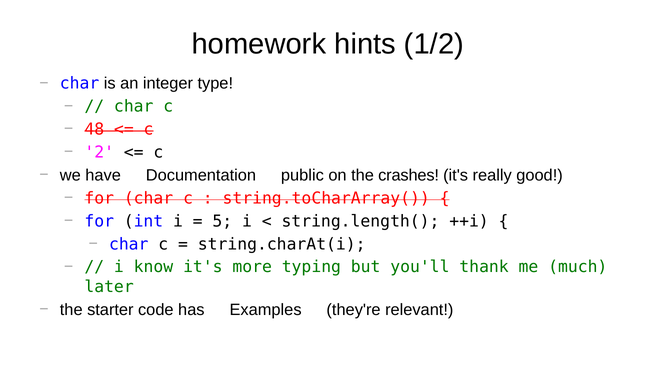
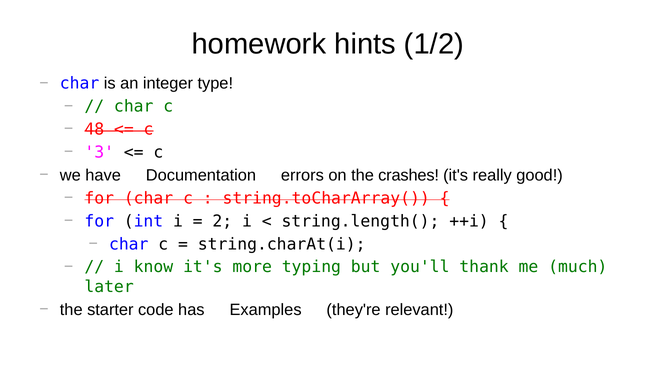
2: 2 -> 3
public: public -> errors
5: 5 -> 2
